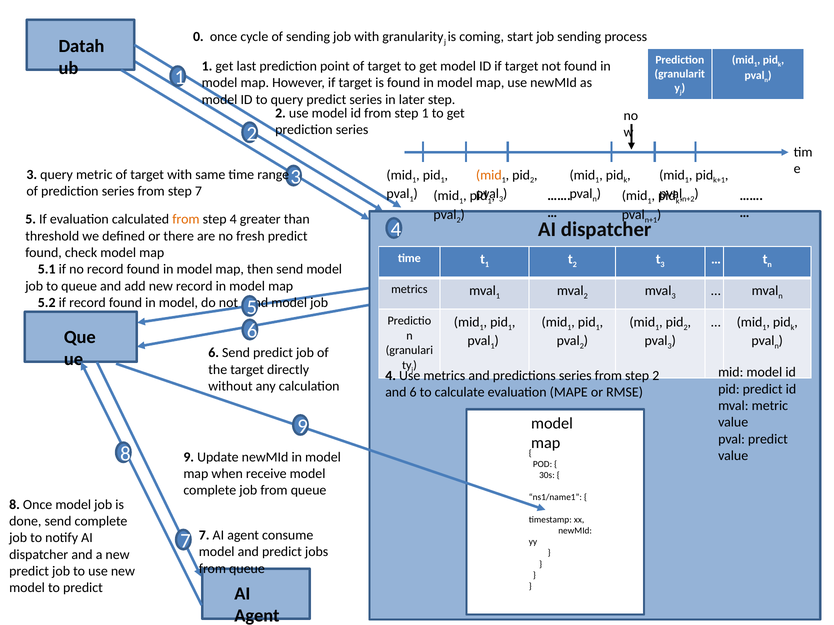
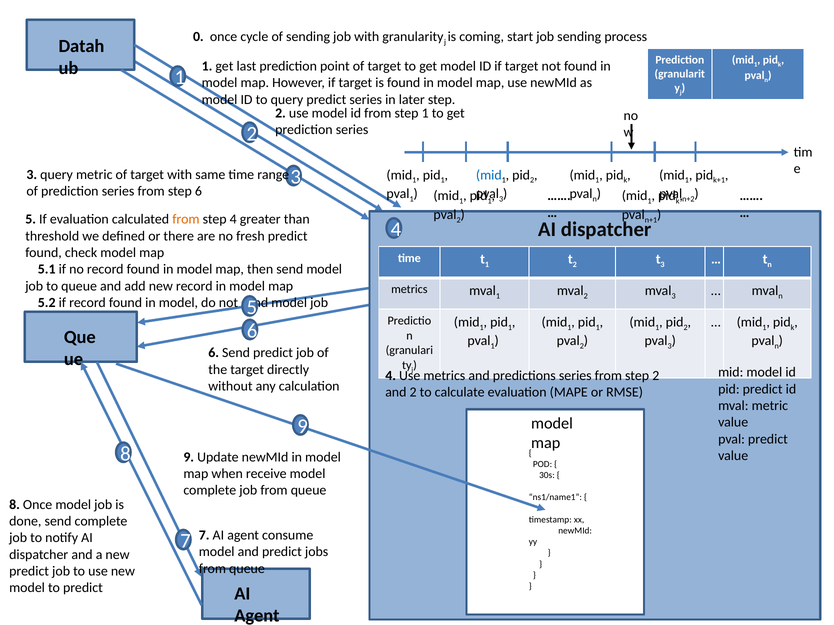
mid at (489, 175) colour: orange -> blue
step 7: 7 -> 6
and 6: 6 -> 2
